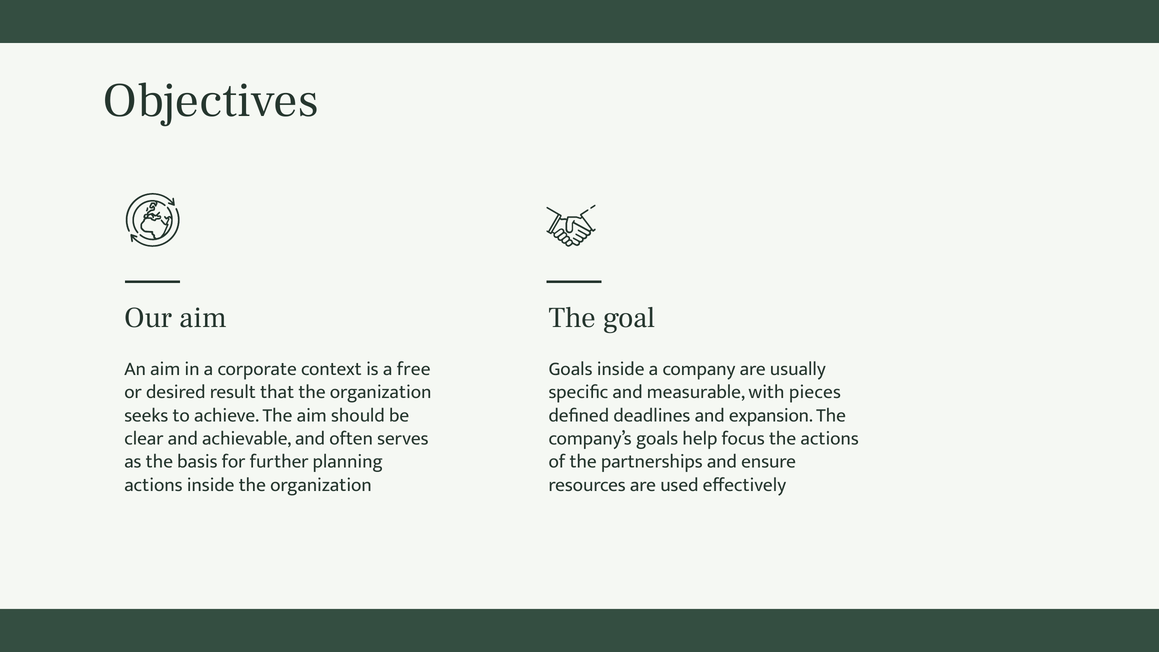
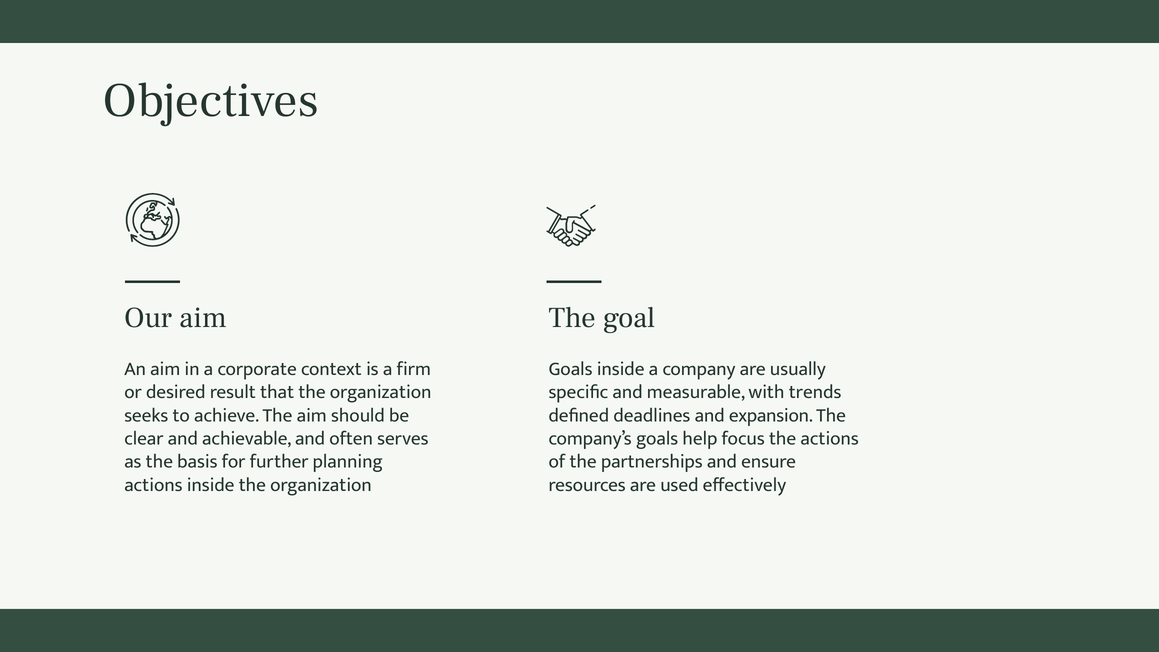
free: free -> firm
pieces: pieces -> trends
